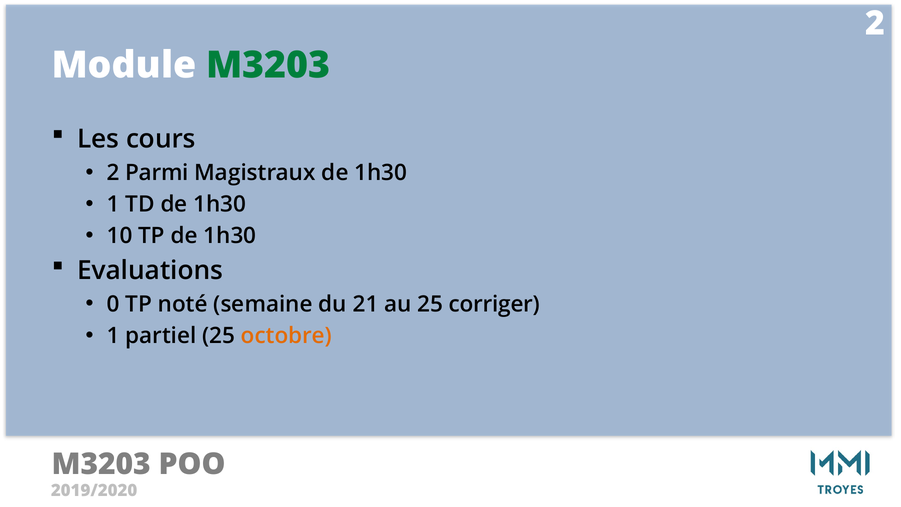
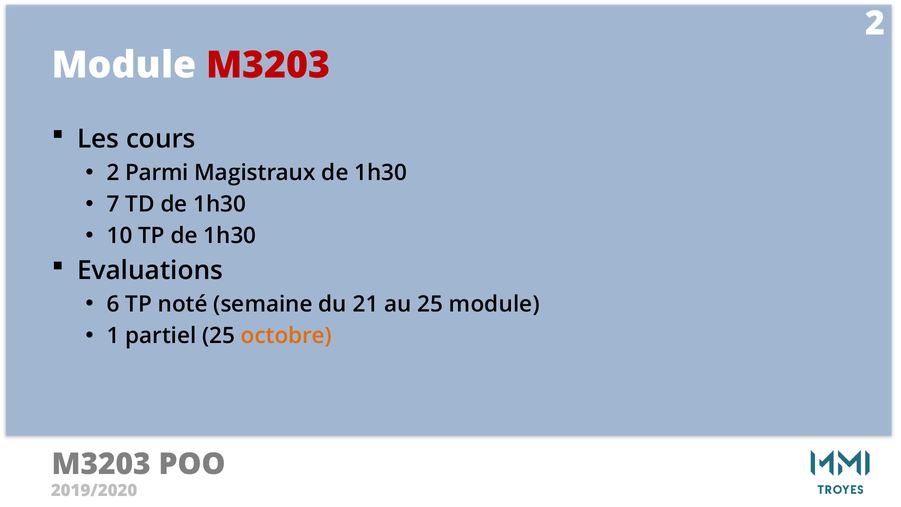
M3203 at (268, 65) colour: green -> red
1 at (113, 204): 1 -> 7
0: 0 -> 6
25 corriger: corriger -> module
